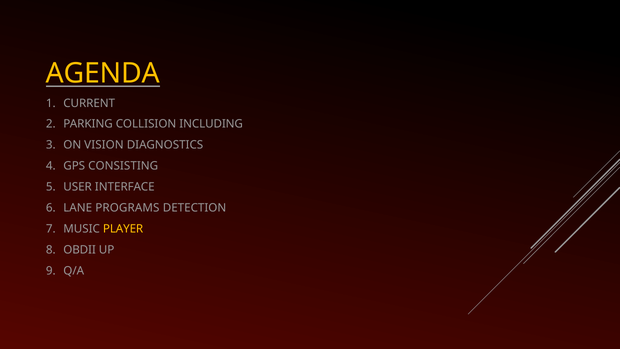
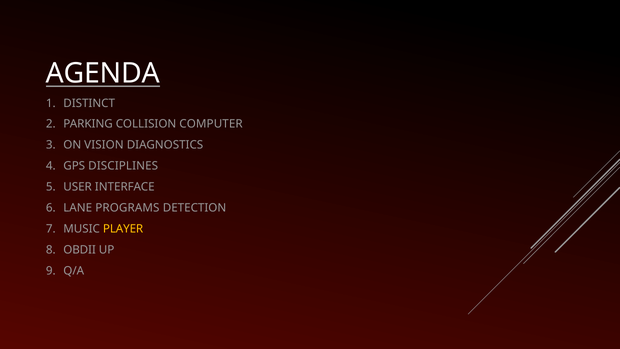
AGENDA colour: yellow -> white
CURRENT: CURRENT -> DISTINCT
INCLUDING: INCLUDING -> COMPUTER
CONSISTING: CONSISTING -> DISCIPLINES
